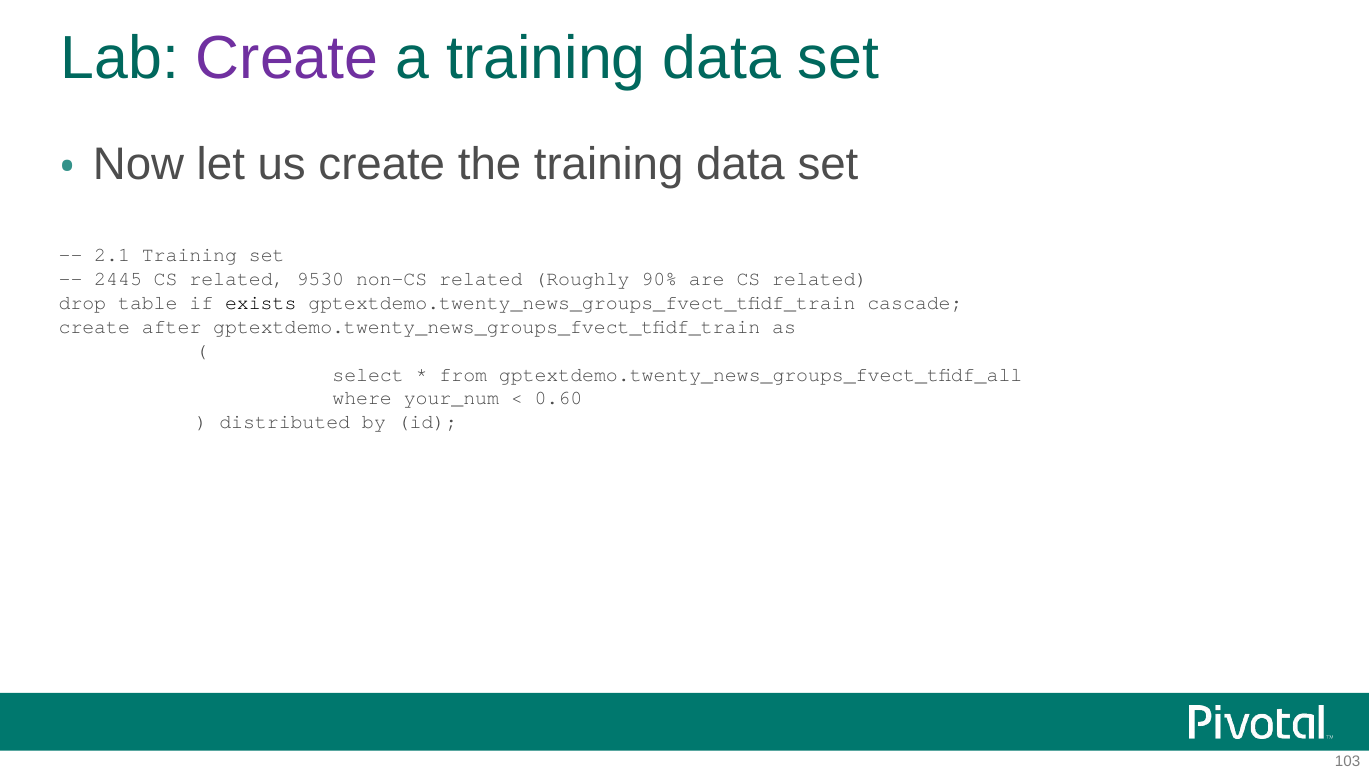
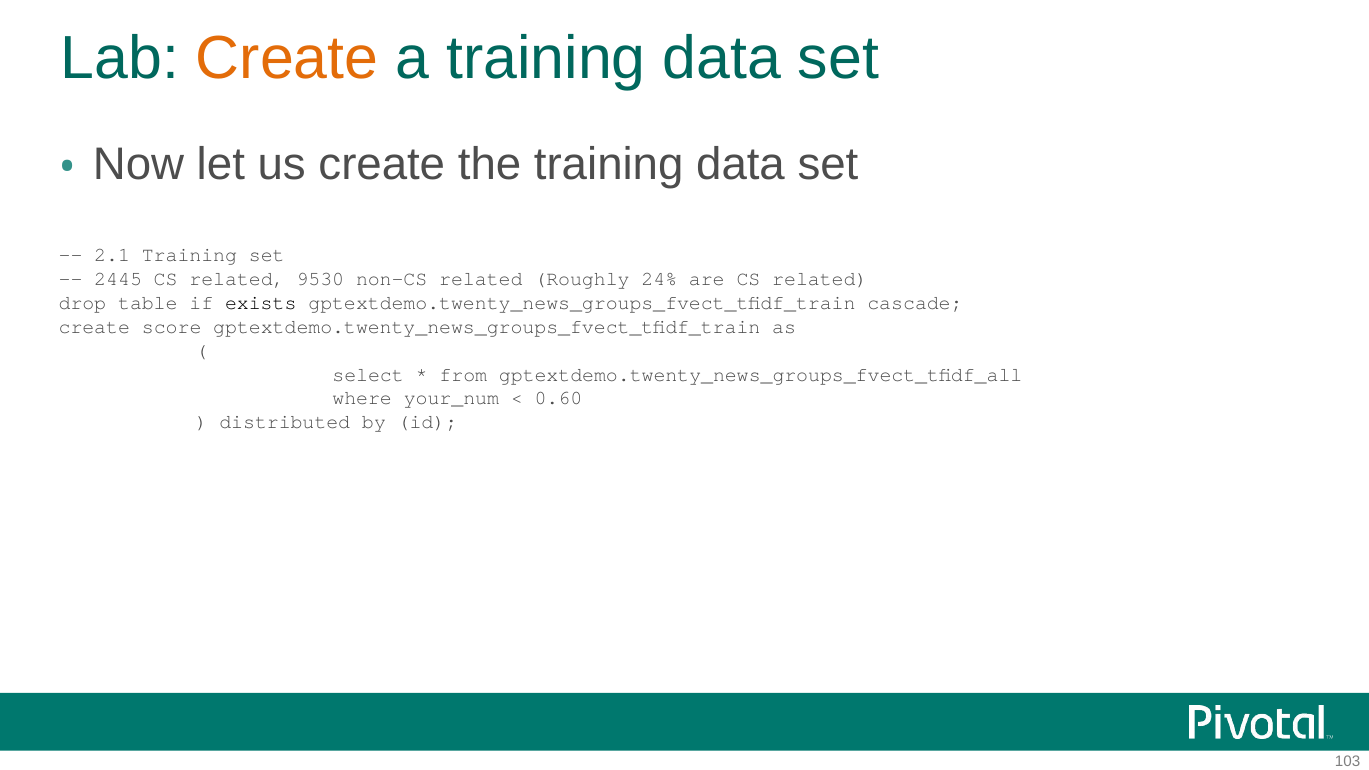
Create at (287, 58) colour: purple -> orange
90%: 90% -> 24%
after: after -> score
